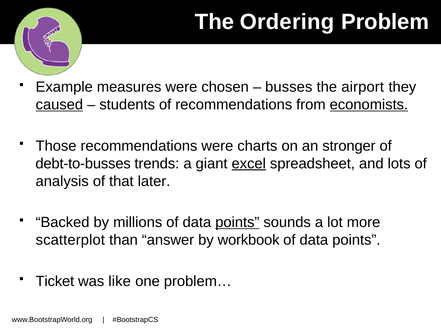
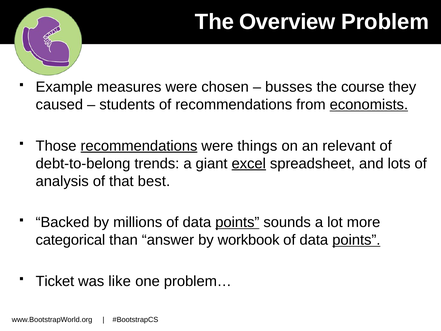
Ordering: Ordering -> Overview
airport: airport -> course
caused underline: present -> none
recommendations at (139, 146) underline: none -> present
charts: charts -> things
stronger: stronger -> relevant
debt-to-busses: debt-to-busses -> debt-to-belong
later: later -> best
scatterplot: scatterplot -> categorical
points at (356, 240) underline: none -> present
